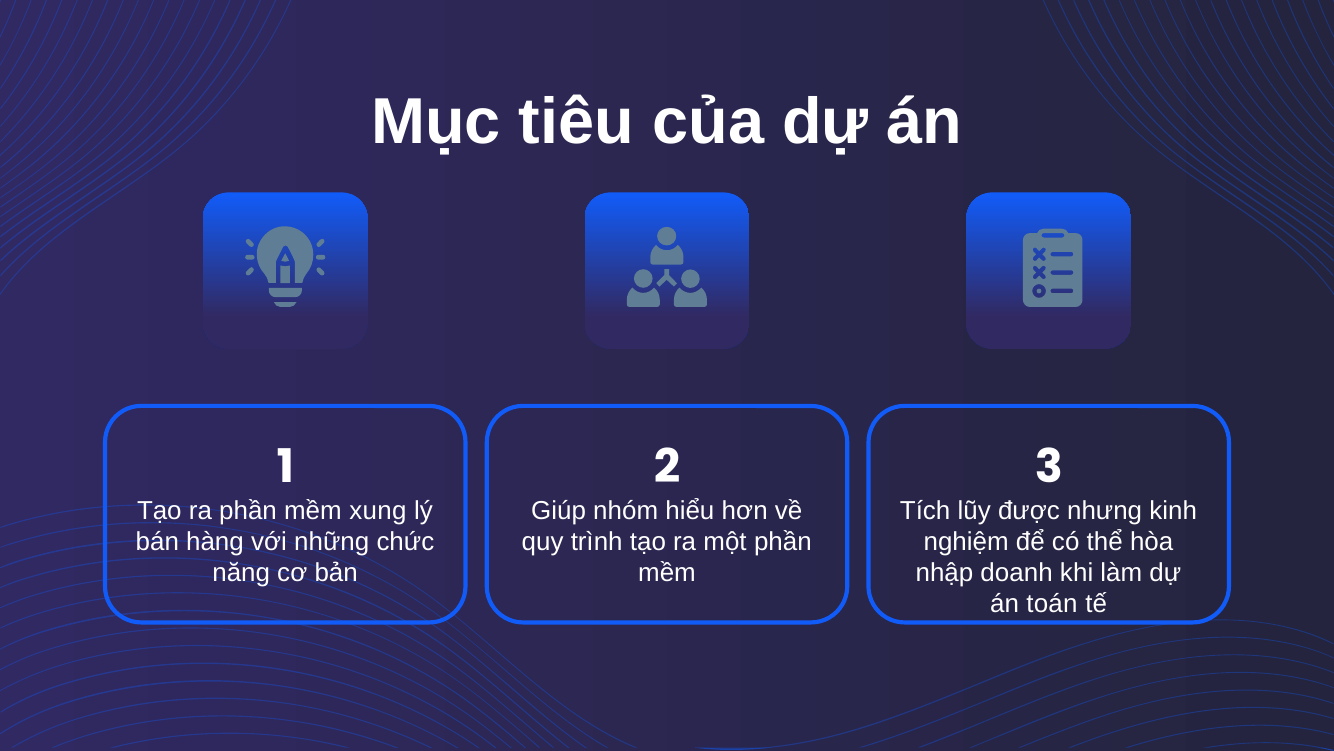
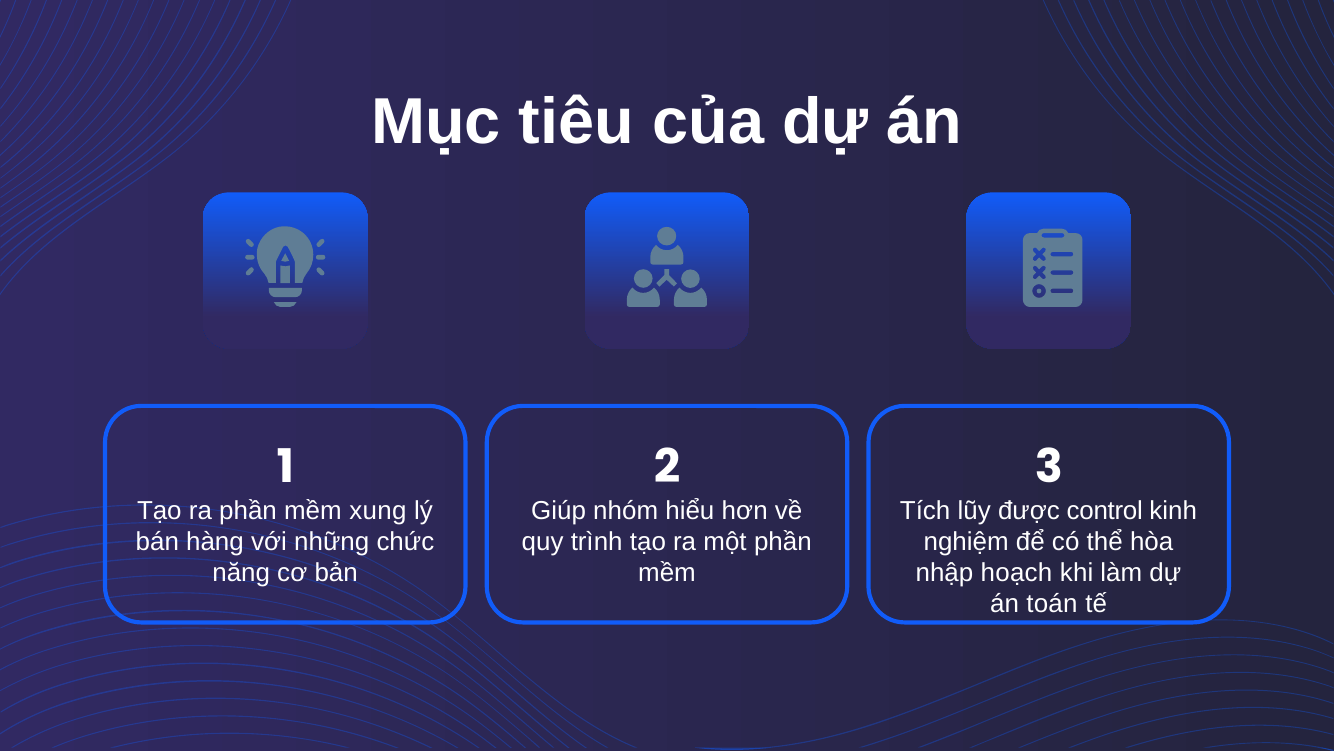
nhưng: nhưng -> control
doanh: doanh -> hoạch
